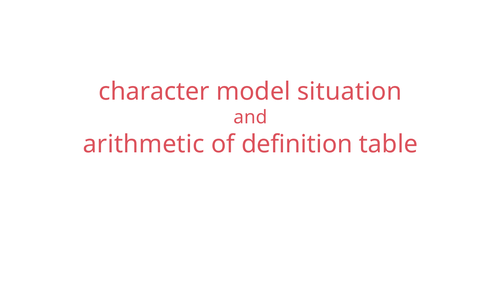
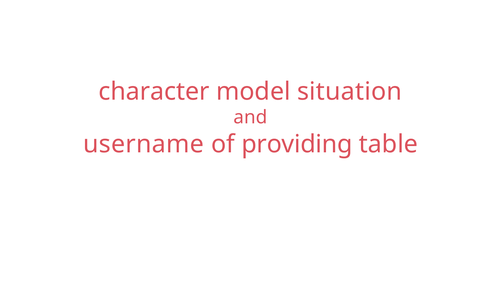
arithmetic: arithmetic -> username
definition: definition -> providing
